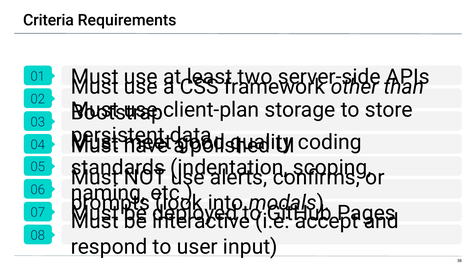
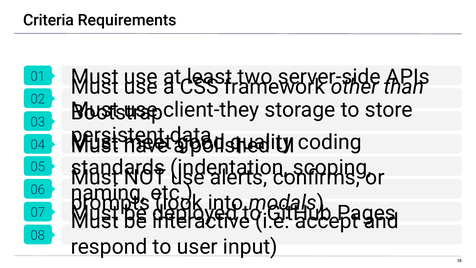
client-plan: client-plan -> client-they
